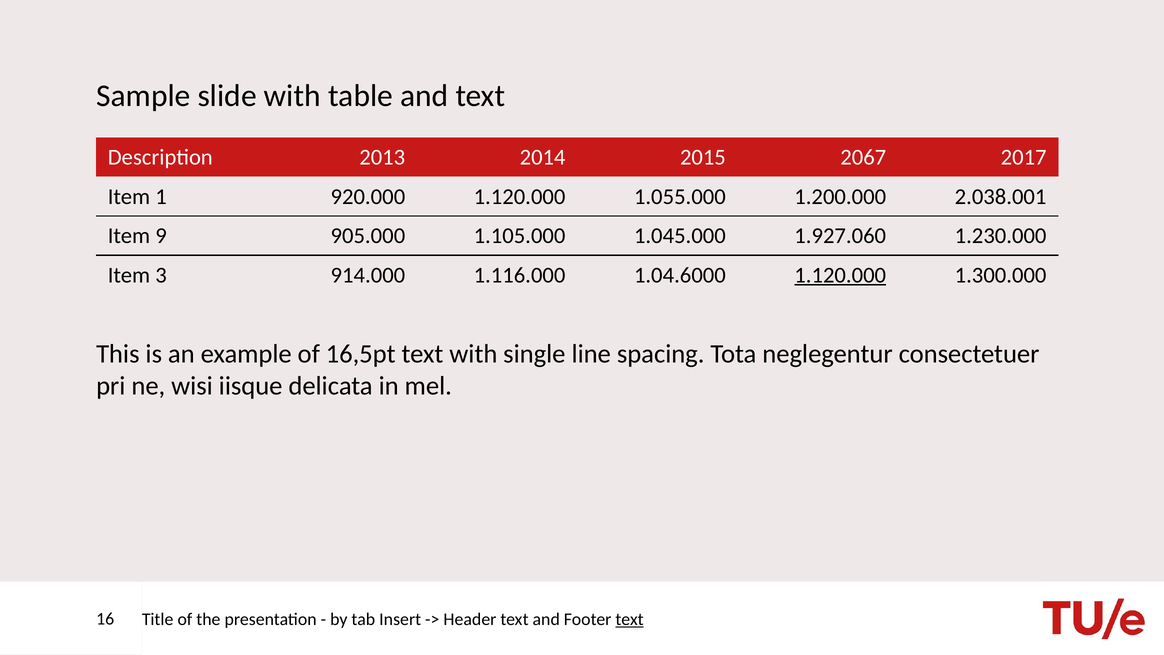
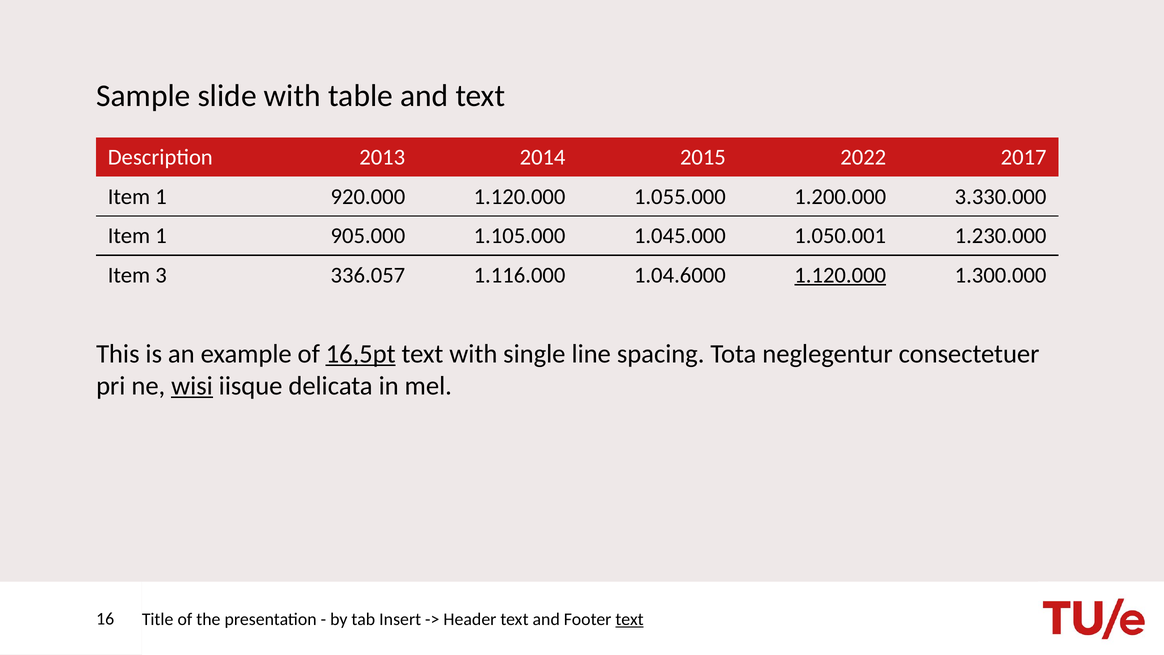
2067: 2067 -> 2022
2.038.001: 2.038.001 -> 3.330.000
9 at (161, 236): 9 -> 1
1.927.060: 1.927.060 -> 1.050.001
914.000: 914.000 -> 336.057
16,5pt underline: none -> present
wisi underline: none -> present
